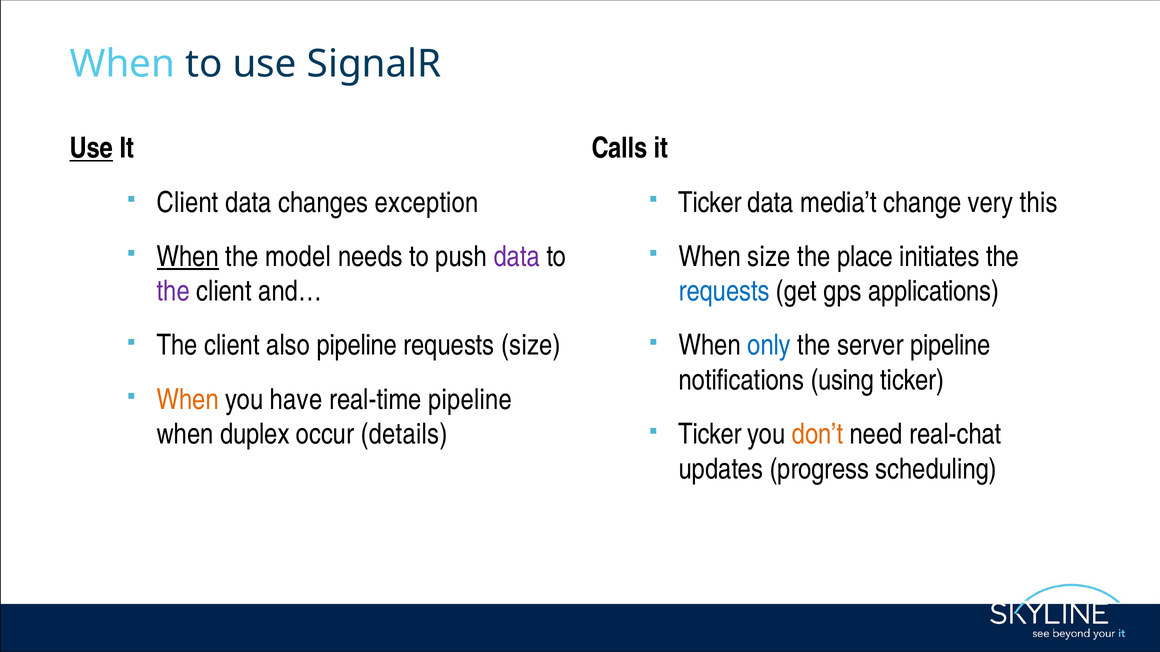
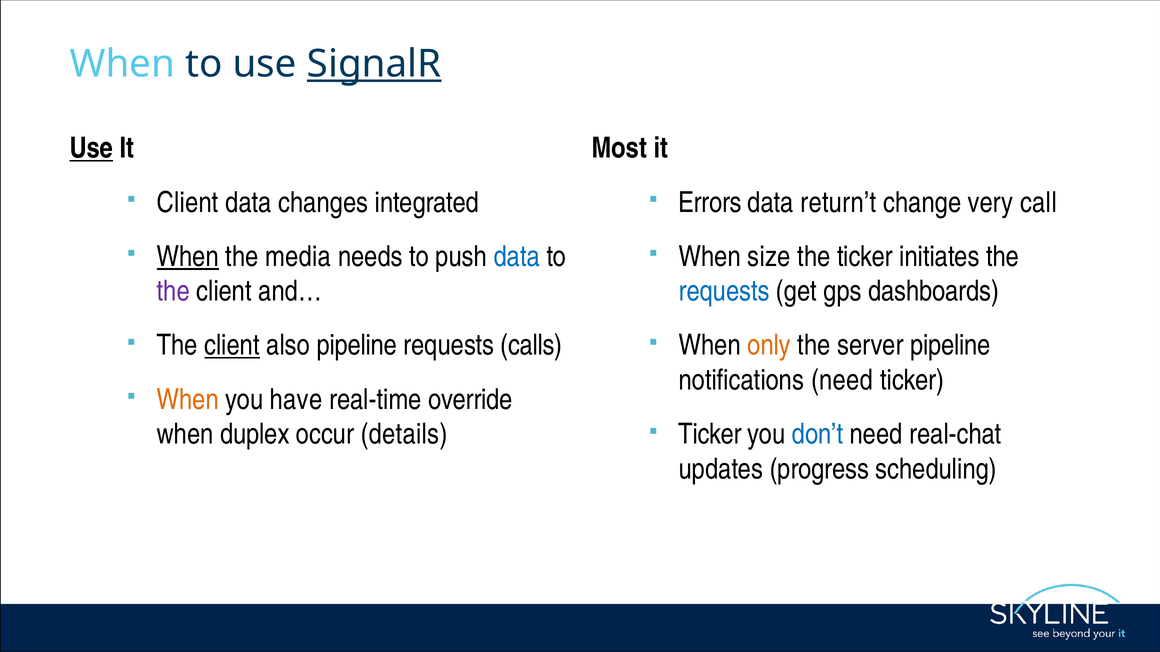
SignalR underline: none -> present
Calls: Calls -> Most
exception: exception -> integrated
Ticker at (710, 203): Ticker -> Errors
media’t: media’t -> return’t
this: this -> call
model: model -> media
data at (517, 257) colour: purple -> blue
the place: place -> ticker
applications: applications -> dashboards
client at (232, 346) underline: none -> present
requests size: size -> calls
only colour: blue -> orange
notifications using: using -> need
real-time pipeline: pipeline -> override
don’t colour: orange -> blue
